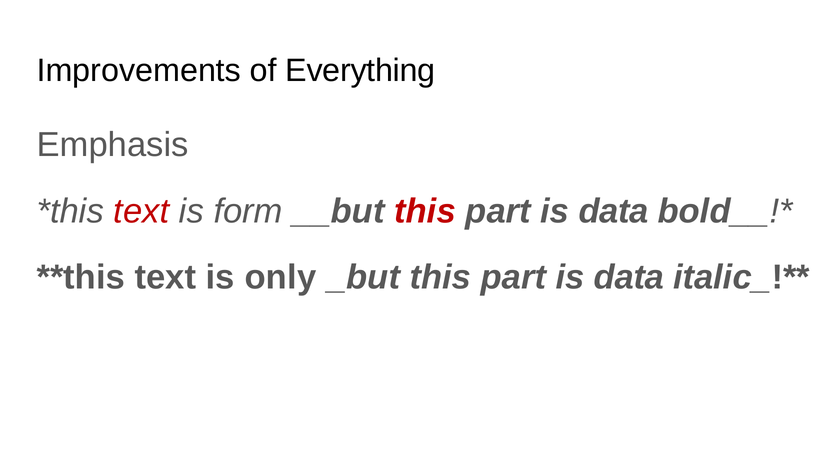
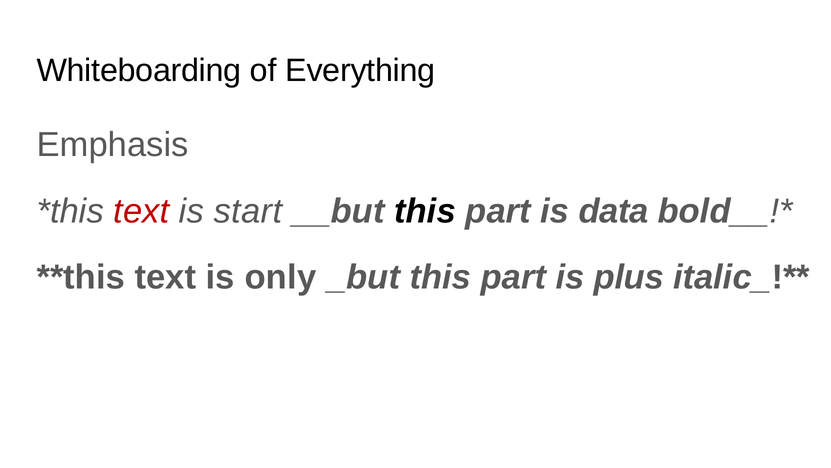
Improvements: Improvements -> Whiteboarding
form: form -> start
this at (425, 211) colour: red -> black
data at (629, 277): data -> plus
